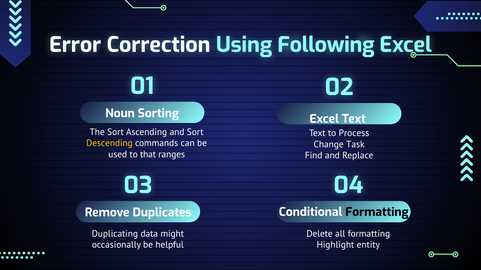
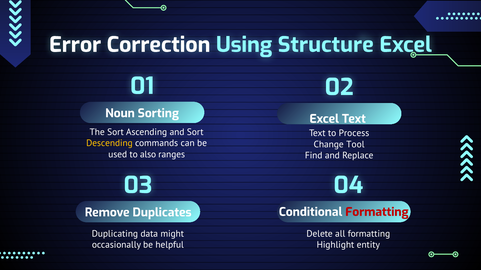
Following: Following -> Structure
Task: Task -> Tool
that: that -> also
Formatting at (377, 212) colour: black -> red
